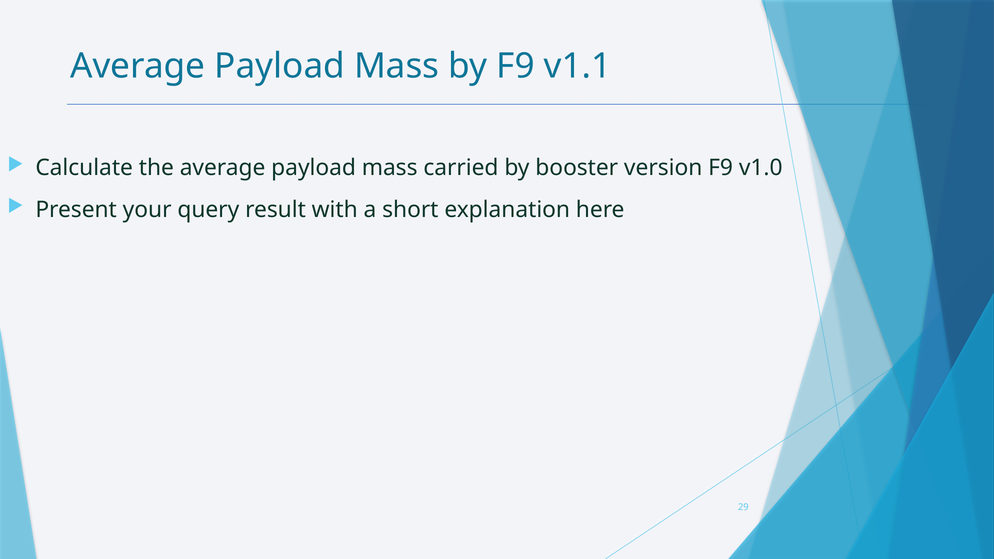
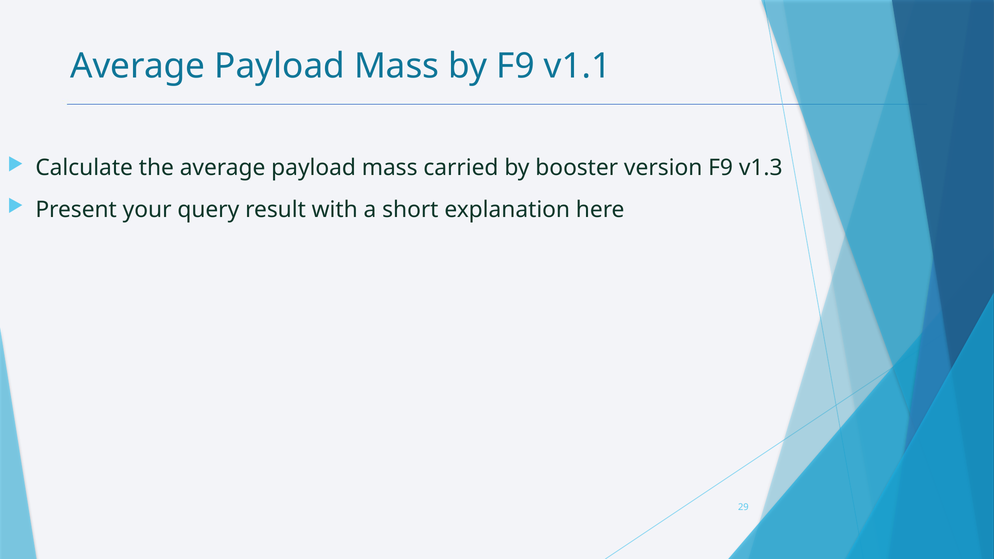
v1.0: v1.0 -> v1.3
